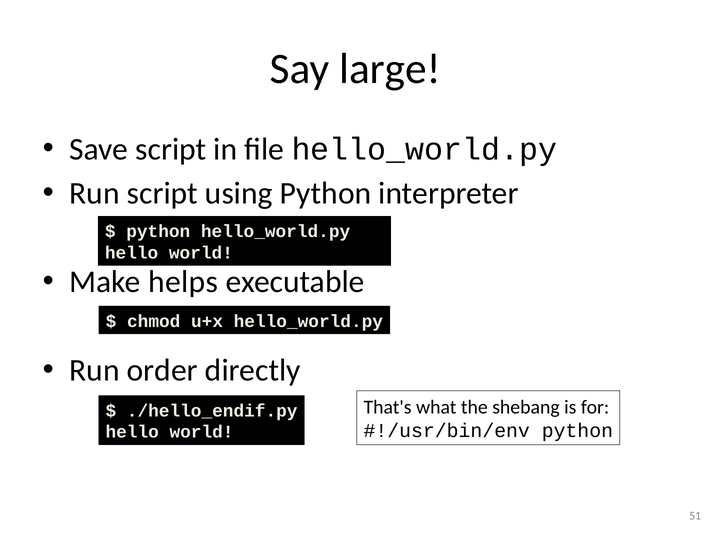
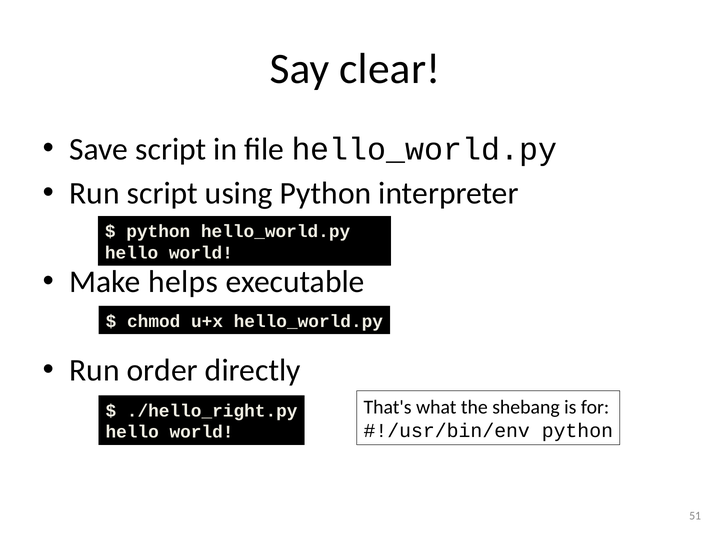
large: large -> clear
./hello_endif.py: ./hello_endif.py -> ./hello_right.py
